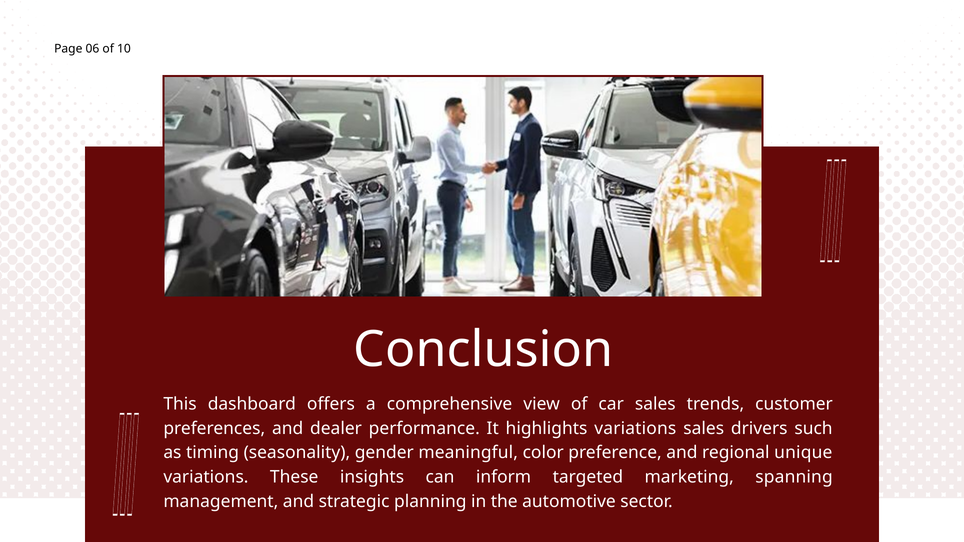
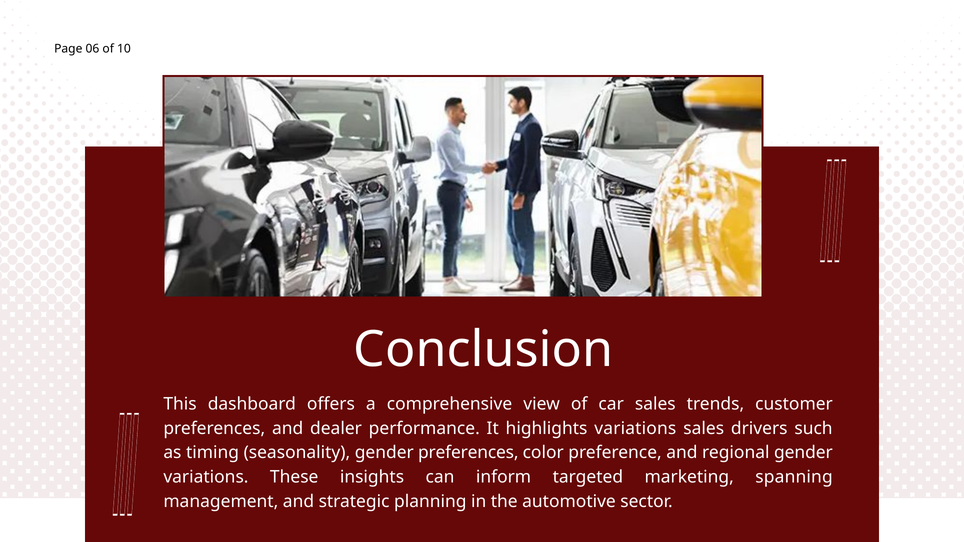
gender meaningful: meaningful -> preferences
regional unique: unique -> gender
